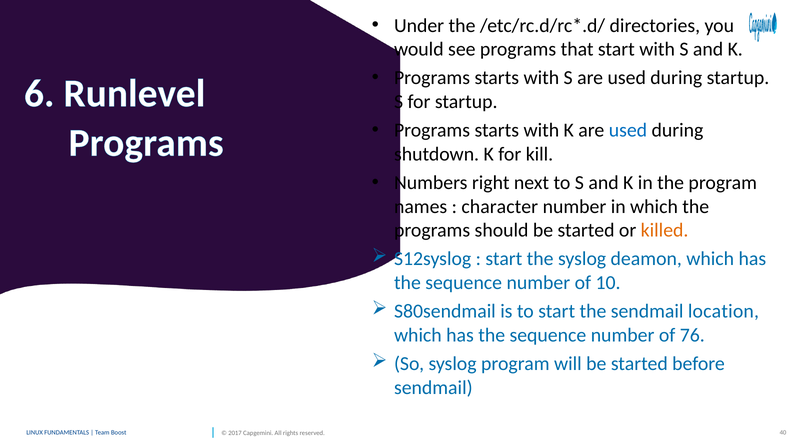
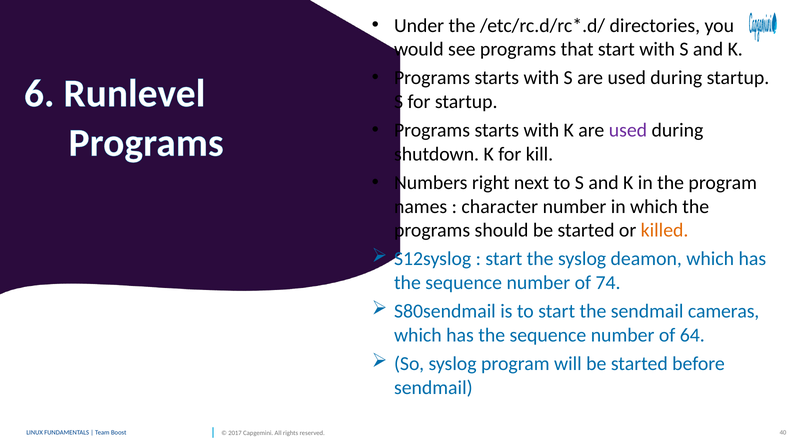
used at (628, 130) colour: blue -> purple
10: 10 -> 74
location: location -> cameras
76: 76 -> 64
